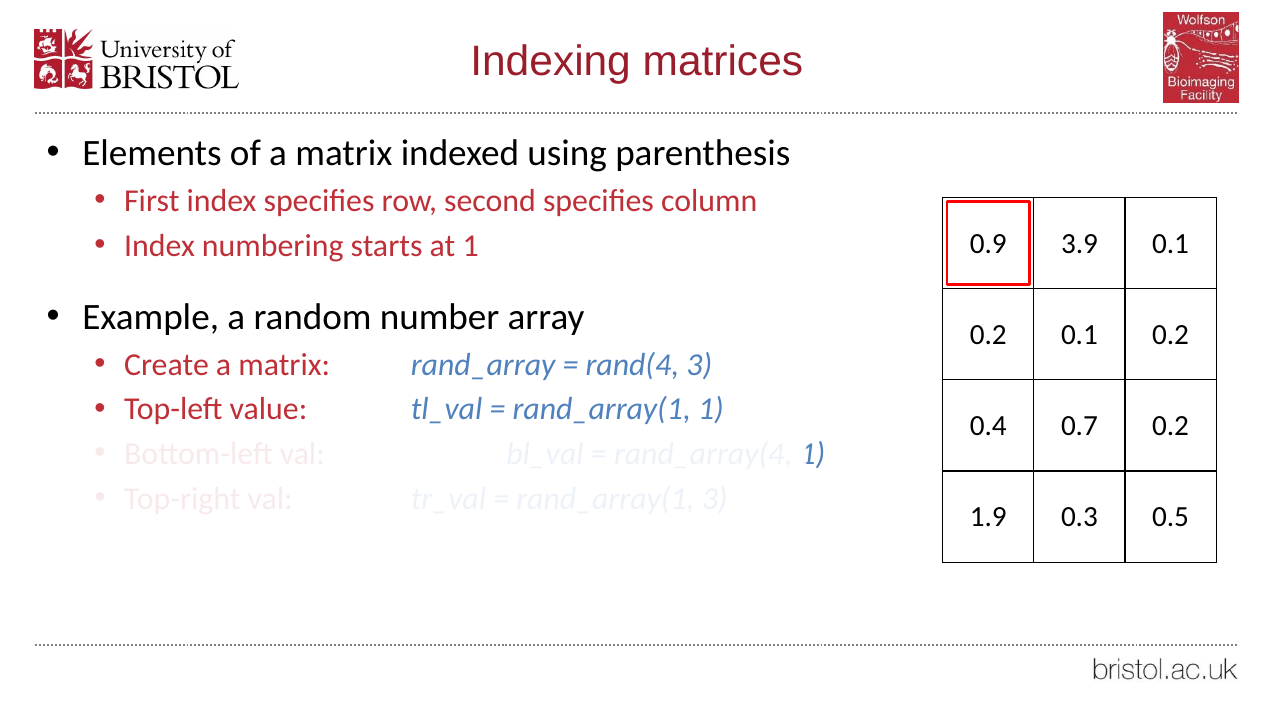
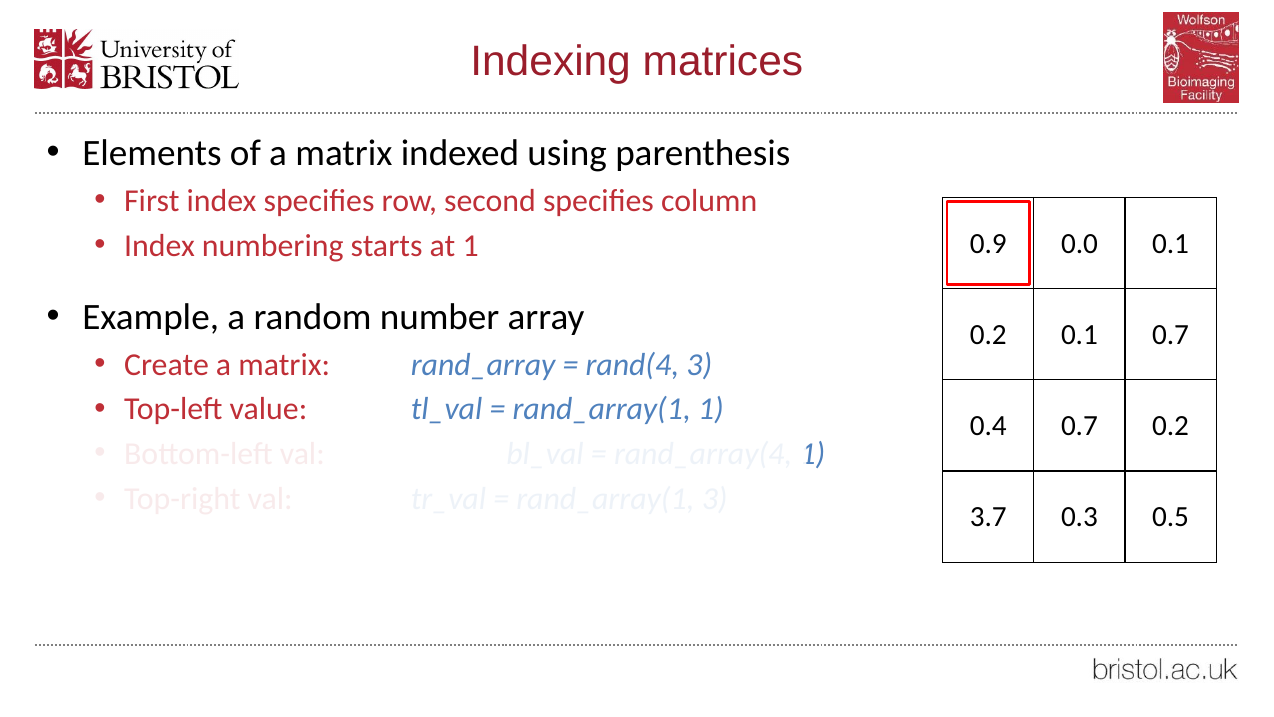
3.9: 3.9 -> 0.0
0.2 0.1 0.2: 0.2 -> 0.7
1.9: 1.9 -> 3.7
